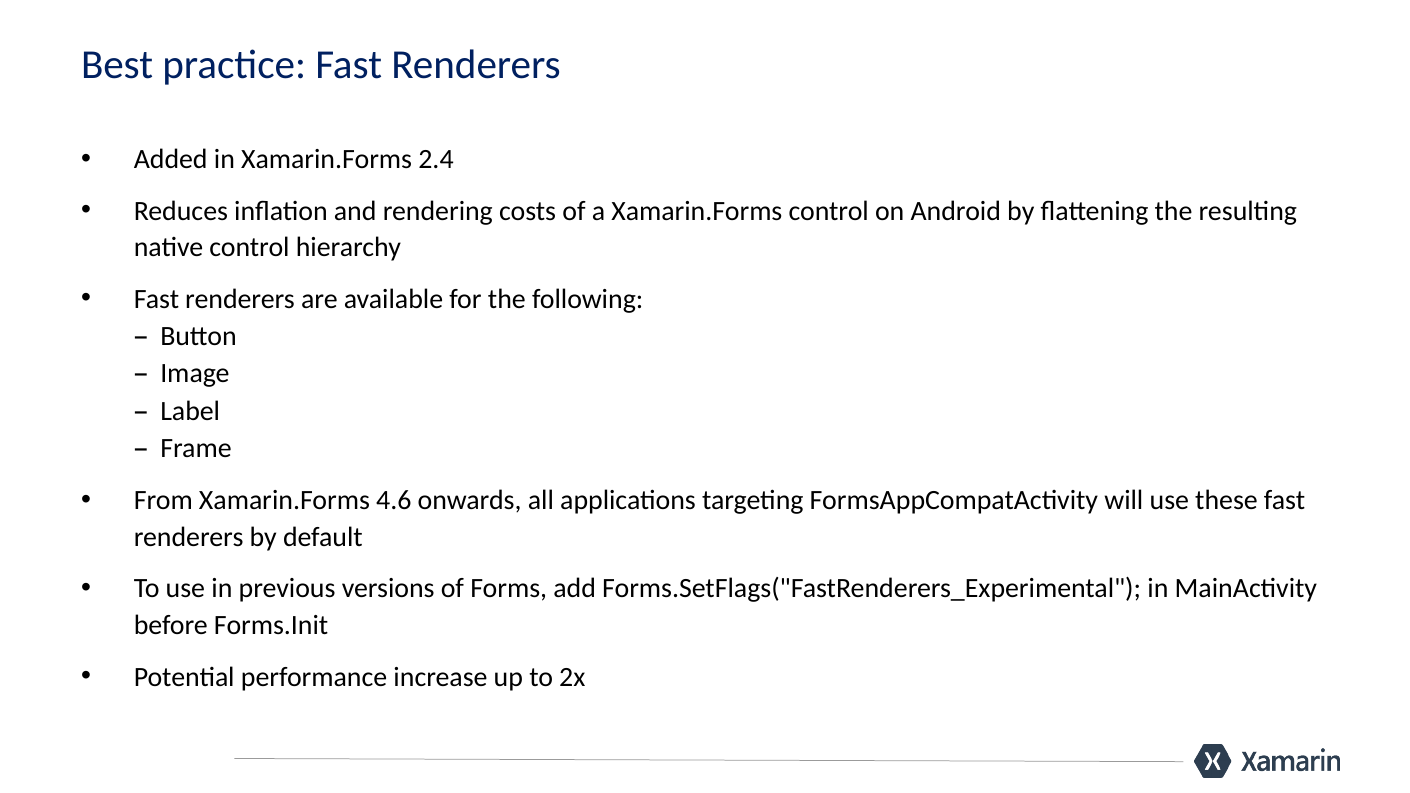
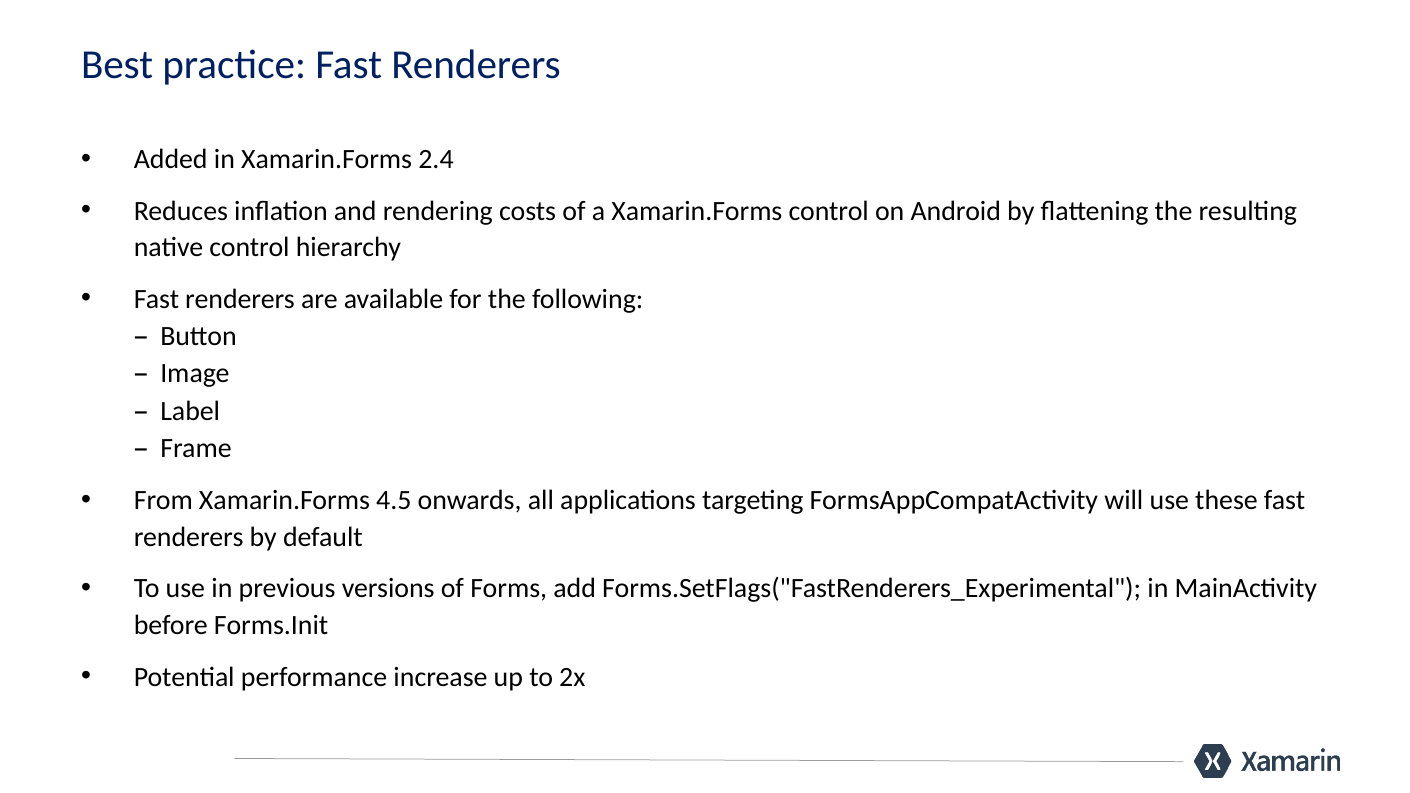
4.6: 4.6 -> 4.5
